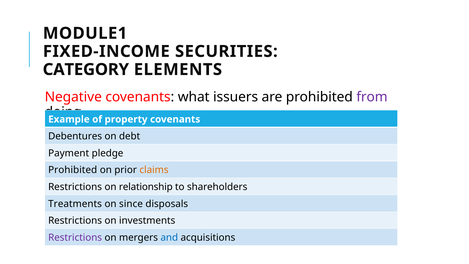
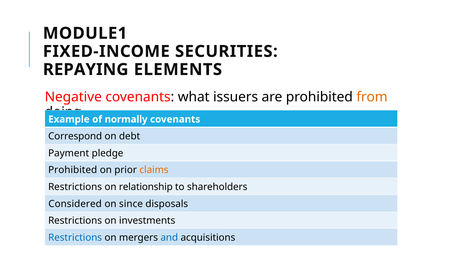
CATEGORY: CATEGORY -> REPAYING
from colour: purple -> orange
property: property -> normally
Debentures: Debentures -> Correspond
Treatments: Treatments -> Considered
Restrictions at (75, 237) colour: purple -> blue
